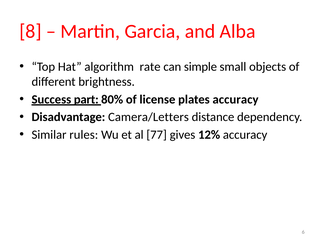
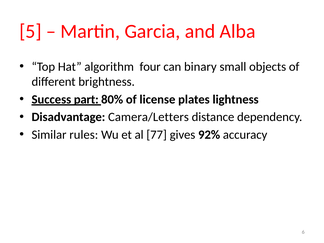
8: 8 -> 5
rate: rate -> four
simple: simple -> binary
plates accuracy: accuracy -> lightness
12%: 12% -> 92%
